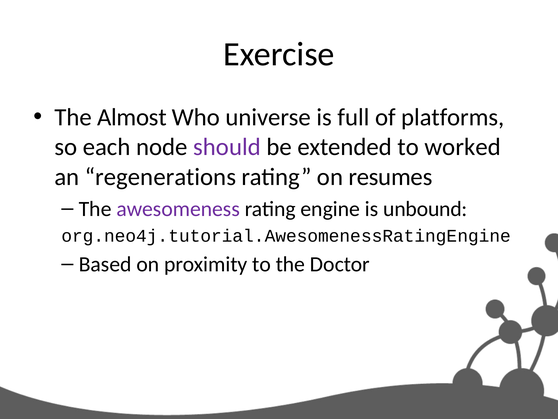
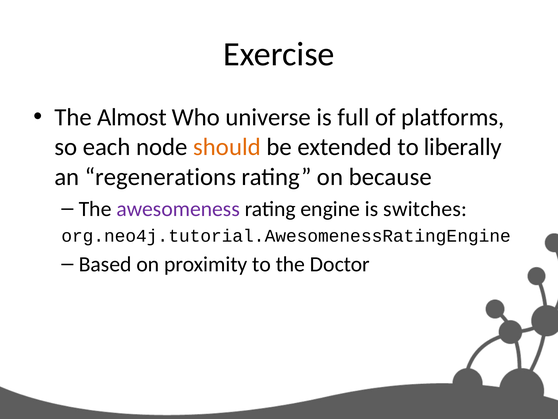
should colour: purple -> orange
worked: worked -> liberally
resumes: resumes -> because
unbound: unbound -> switches
